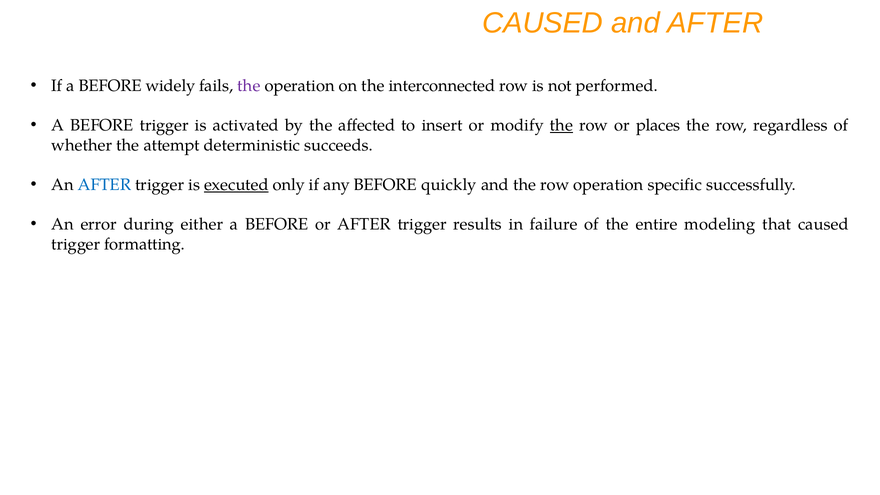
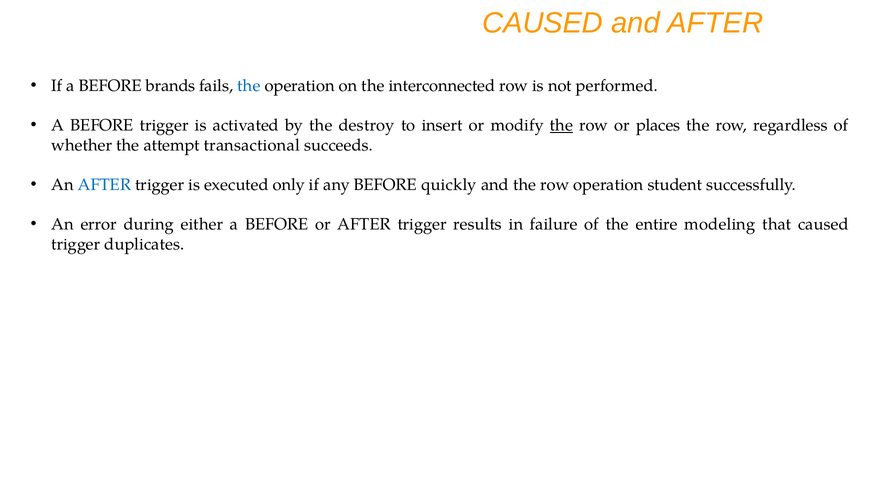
widely: widely -> brands
the at (249, 86) colour: purple -> blue
affected: affected -> destroy
deterministic: deterministic -> transactional
executed underline: present -> none
specific: specific -> student
formatting: formatting -> duplicates
